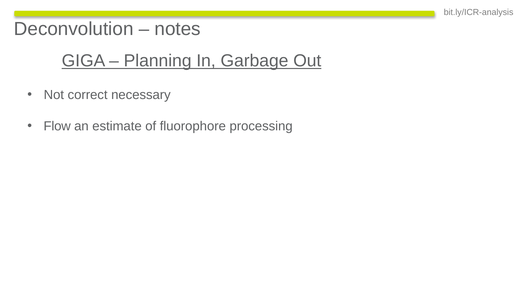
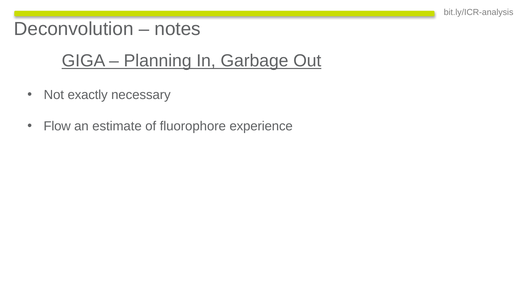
correct: correct -> exactly
processing: processing -> experience
